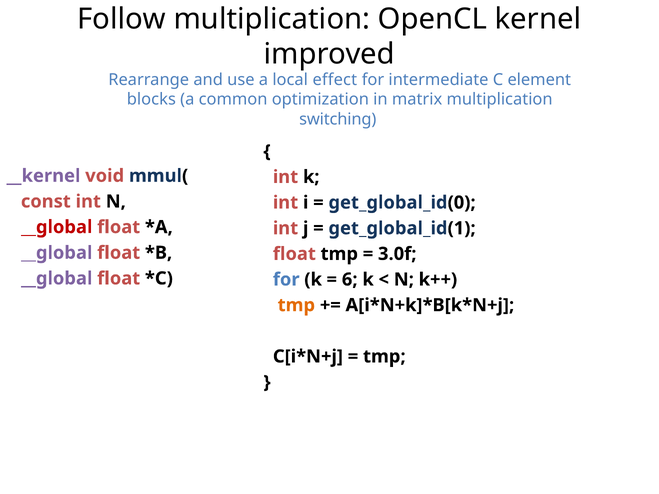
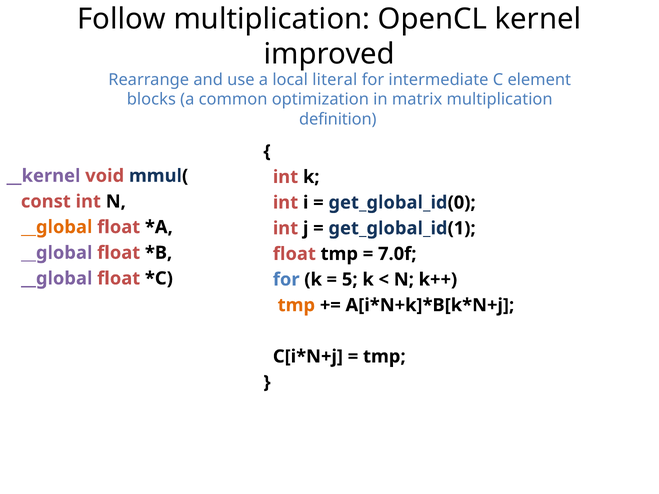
effect: effect -> literal
switching: switching -> definition
__global at (57, 227) colour: red -> orange
3.0f: 3.0f -> 7.0f
6: 6 -> 5
